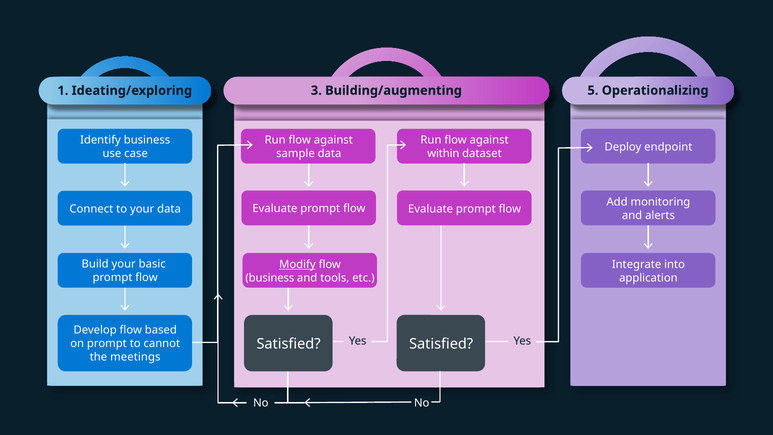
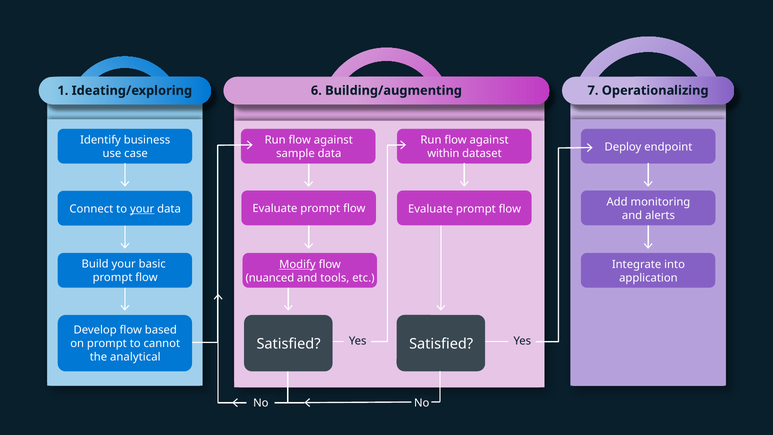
3: 3 -> 6
5: 5 -> 7
your at (142, 209) underline: none -> present
business at (270, 278): business -> nuanced
meetings: meetings -> analytical
